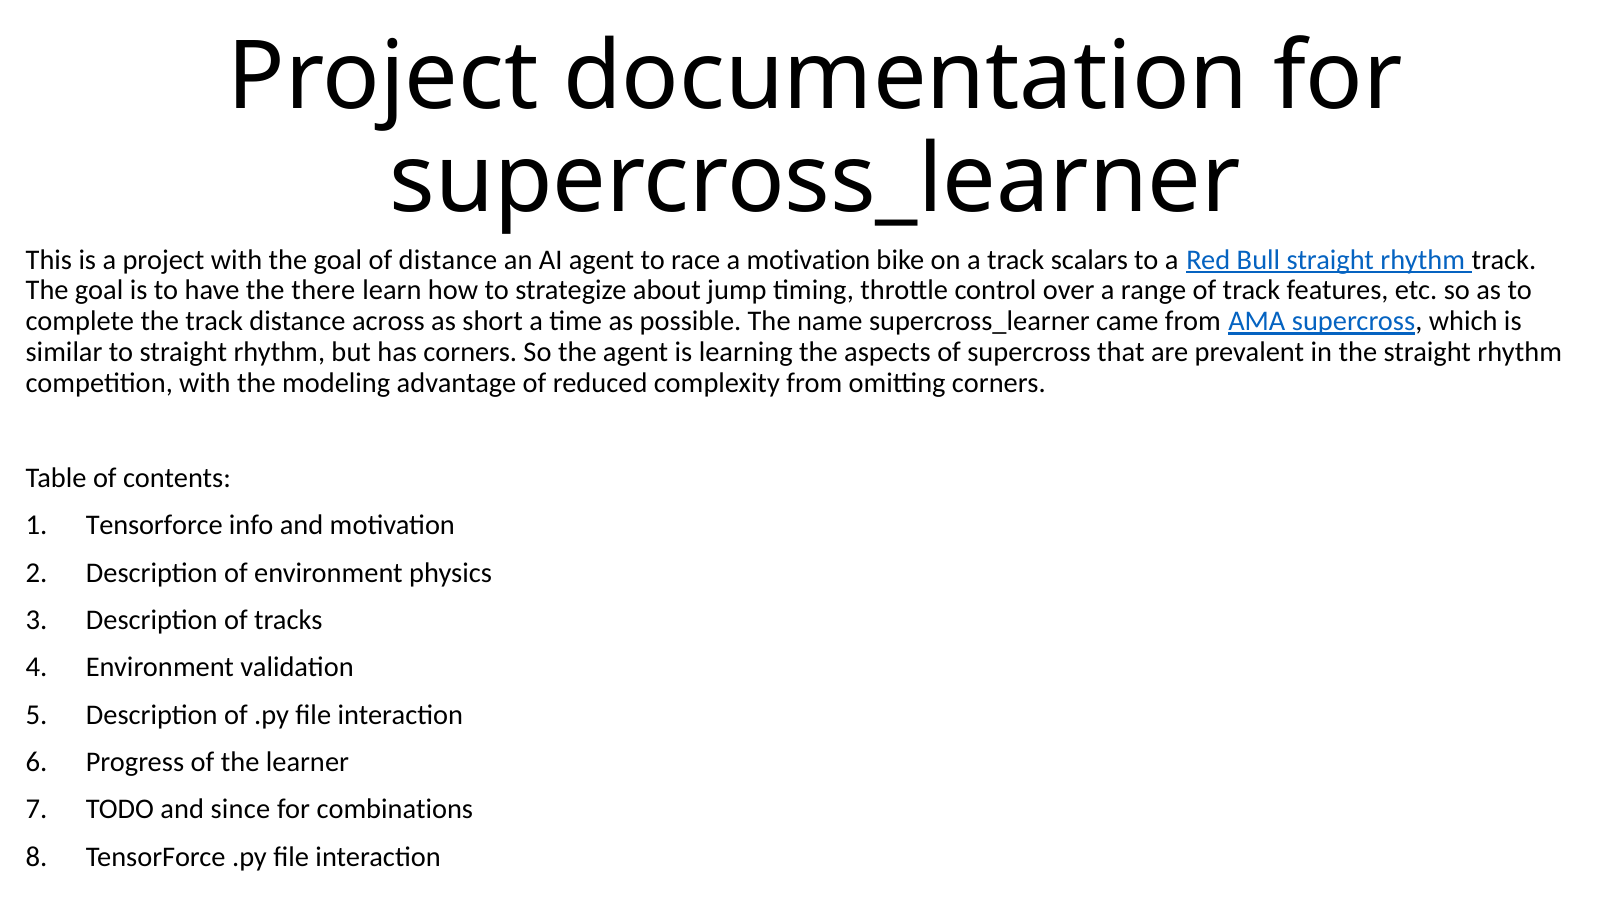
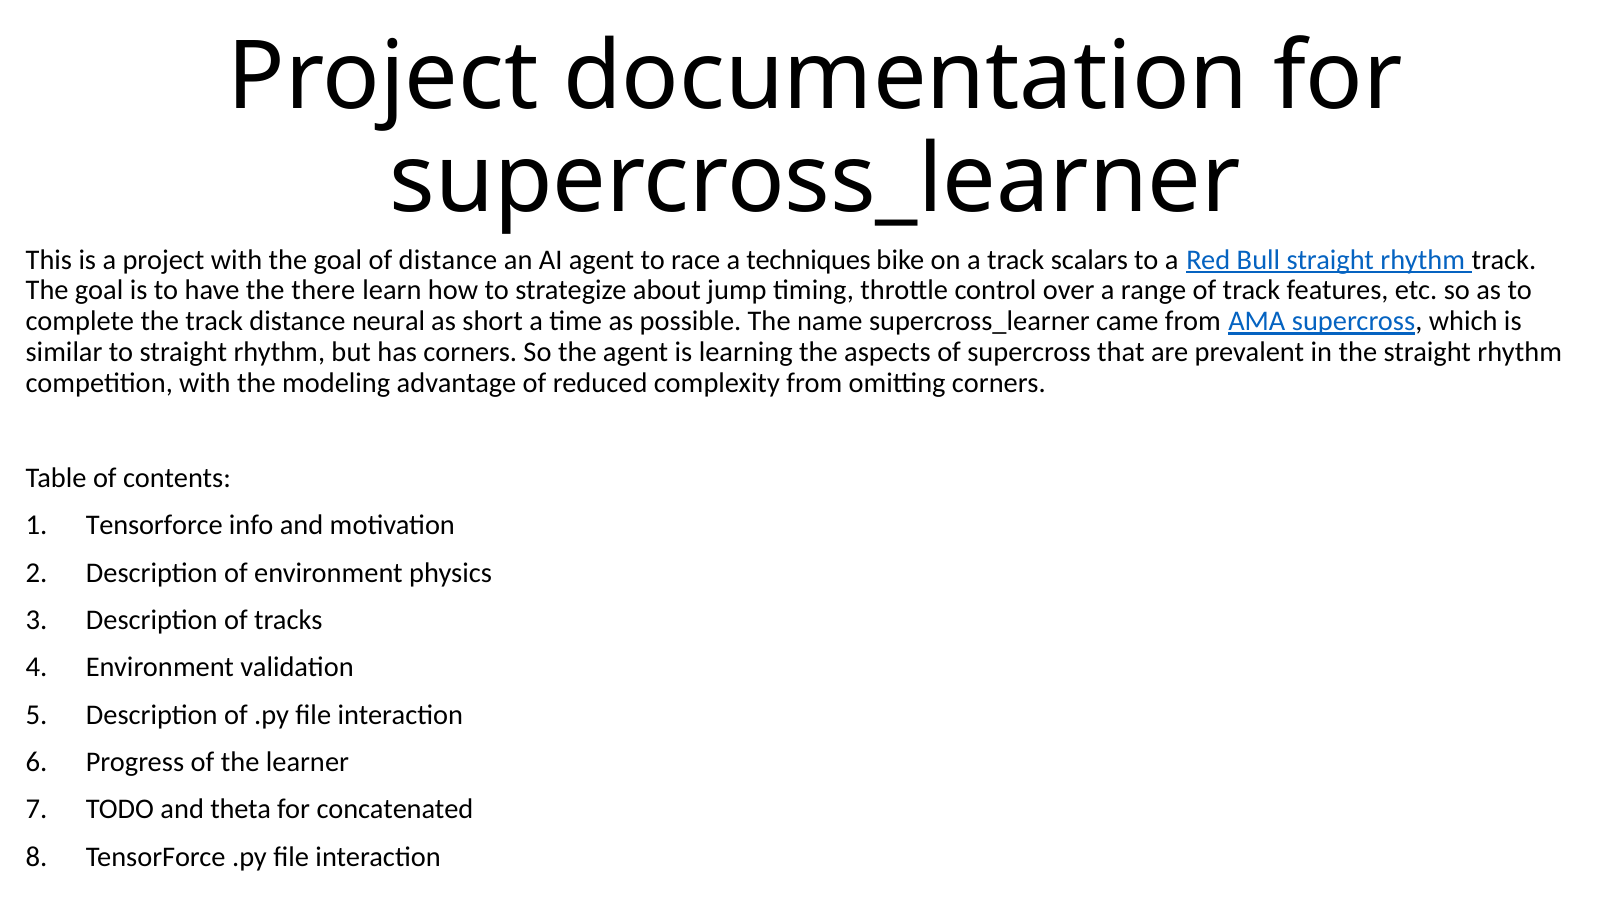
a motivation: motivation -> techniques
across: across -> neural
since: since -> theta
combinations: combinations -> concatenated
